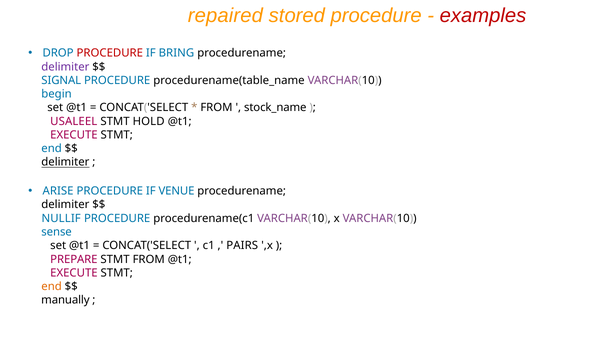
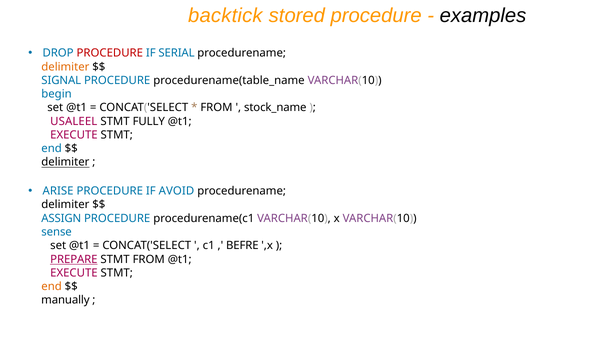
repaired: repaired -> backtick
examples colour: red -> black
BRING: BRING -> SERIAL
delimiter at (65, 67) colour: purple -> orange
HOLD: HOLD -> FULLY
VENUE: VENUE -> AVOID
NULLIF: NULLIF -> ASSIGN
PAIRS: PAIRS -> BEFRE
PREPARE underline: none -> present
